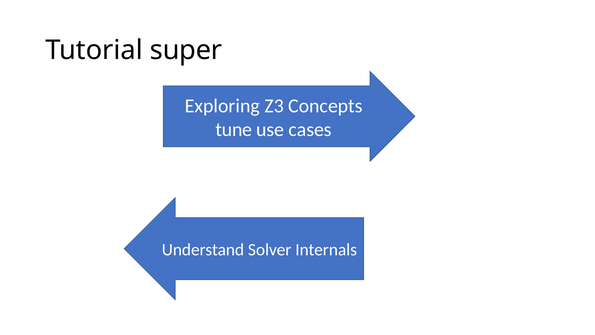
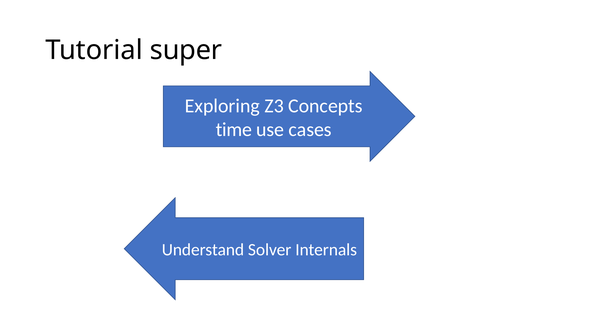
tune: tune -> time
